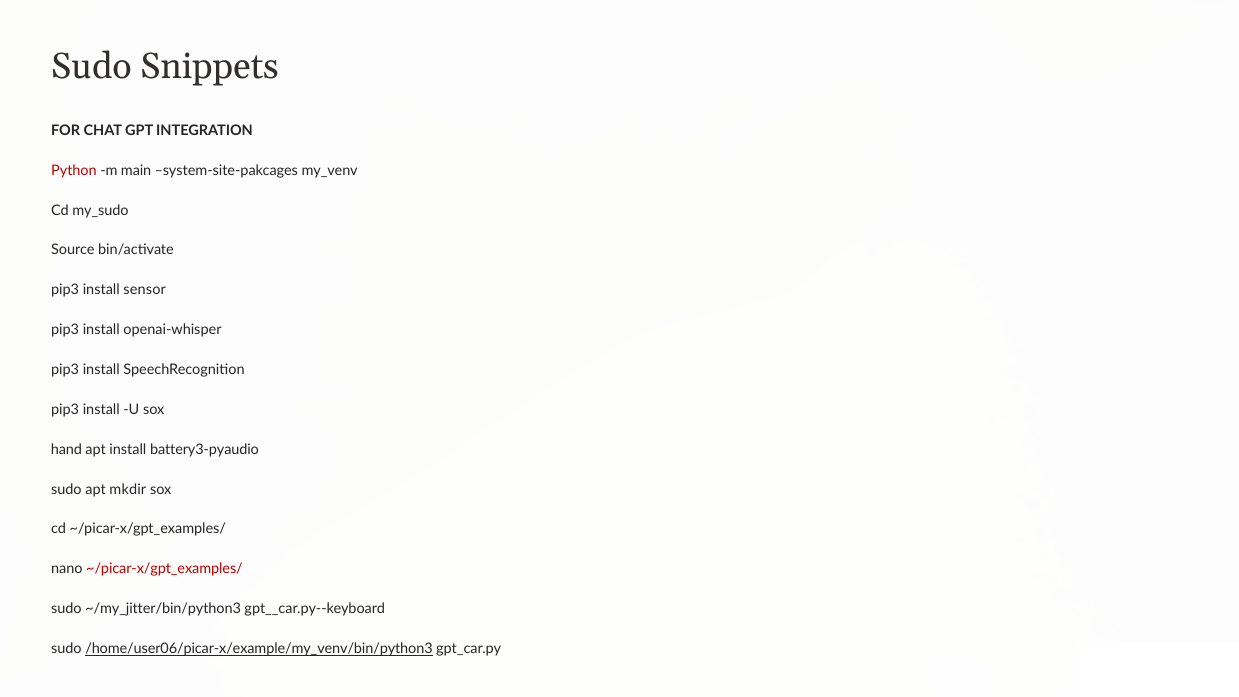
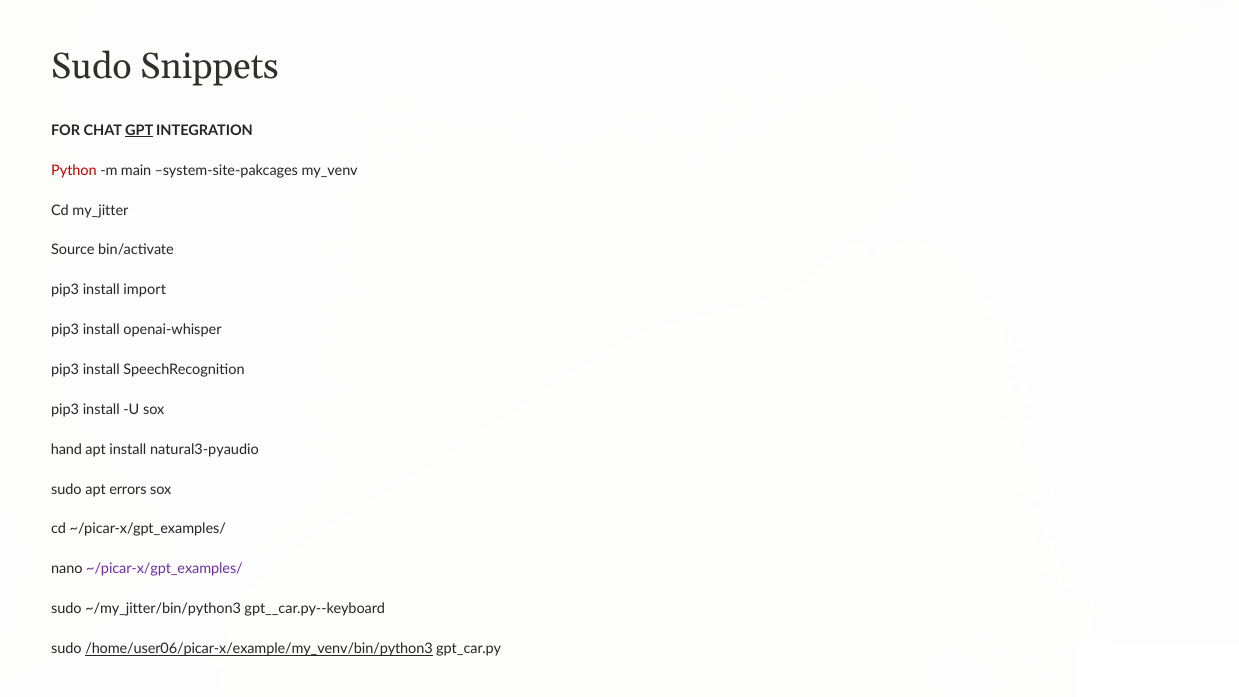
GPT underline: none -> present
my_sudo: my_sudo -> my_jitter
sensor: sensor -> import
battery3-pyaudio: battery3-pyaudio -> natural3-pyaudio
mkdir: mkdir -> errors
~/picar-x/gpt_examples/ at (164, 569) colour: red -> purple
